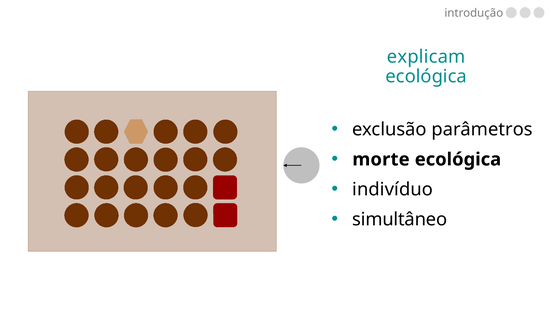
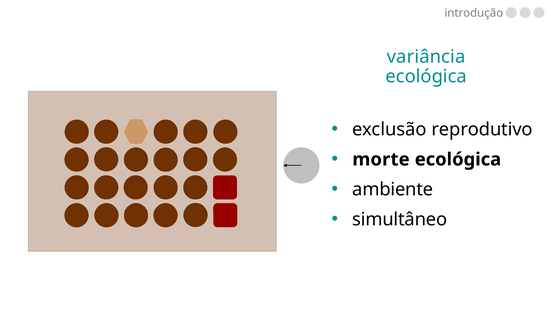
explicam: explicam -> variância
parâmetros: parâmetros -> reprodutivo
indivíduo: indivíduo -> ambiente
